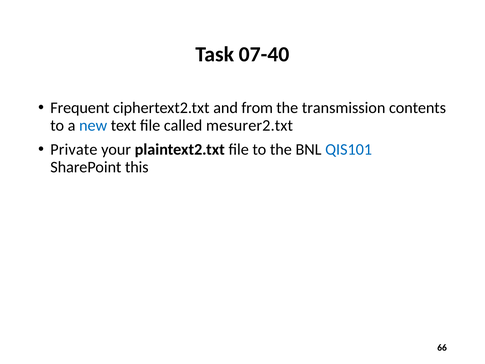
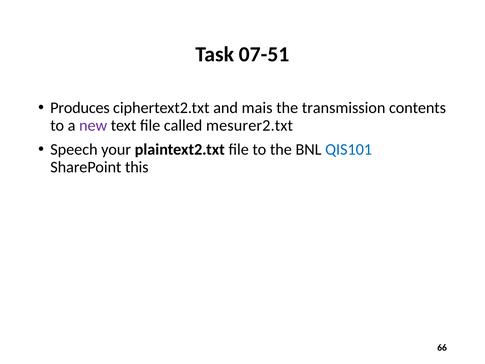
07-40: 07-40 -> 07-51
Frequent: Frequent -> Produces
from: from -> mais
new colour: blue -> purple
Private: Private -> Speech
